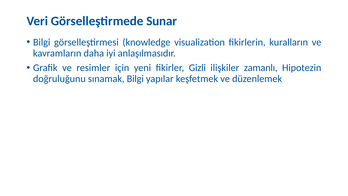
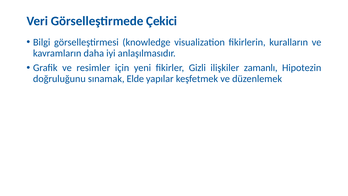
Sunar: Sunar -> Çekici
sınamak Bilgi: Bilgi -> Elde
